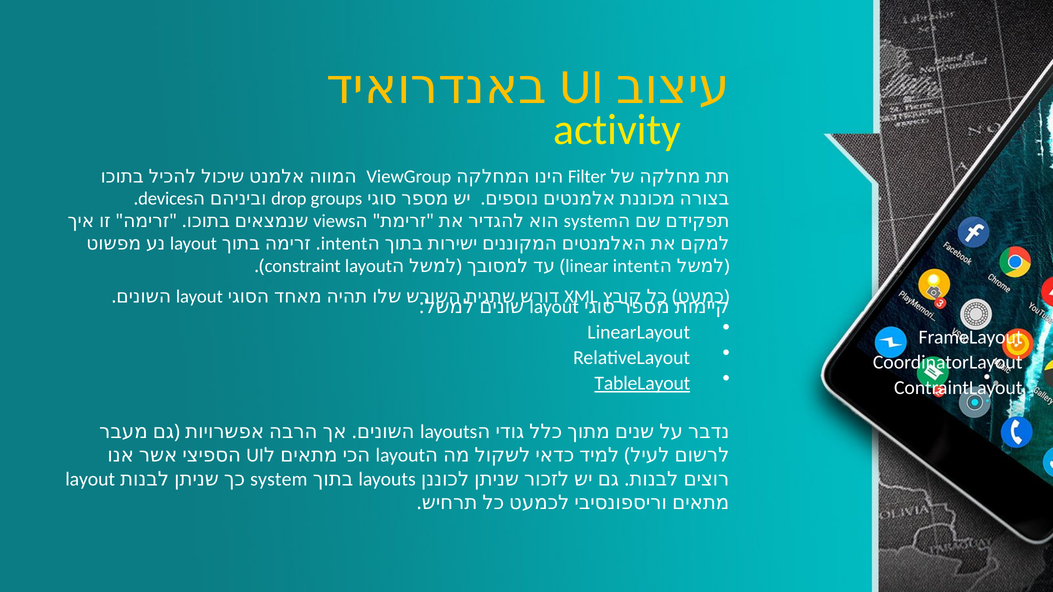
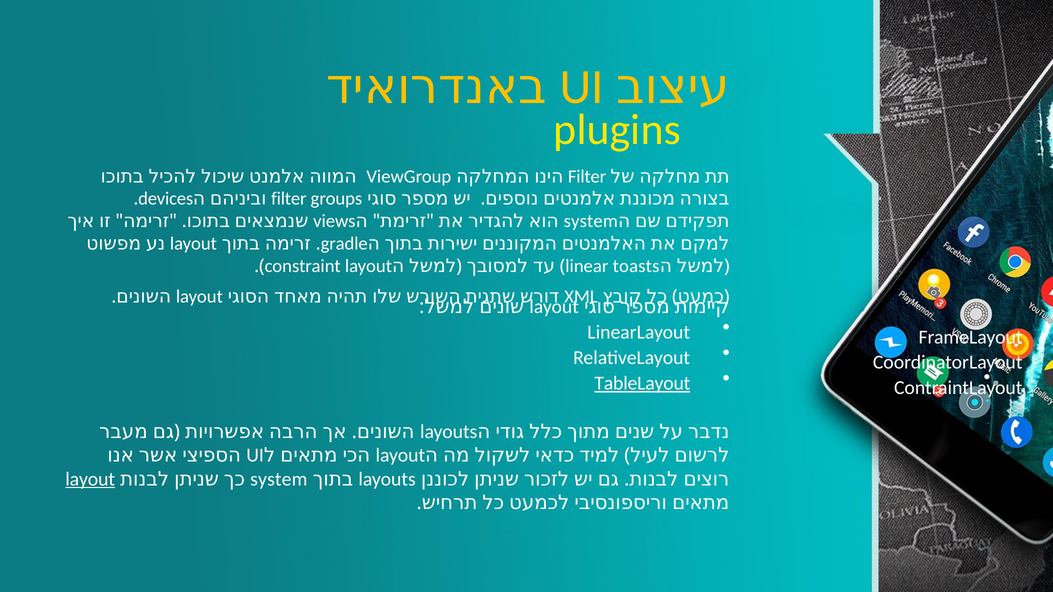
activity: activity -> plugins
drop at (289, 199): drop -> filter
intent at (344, 244): intent -> gradle
intent at (636, 266): intent -> toasts
layout at (90, 479) underline: none -> present
